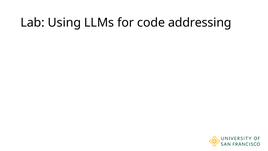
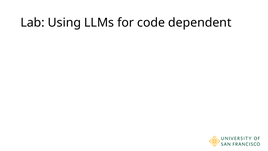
addressing: addressing -> dependent
